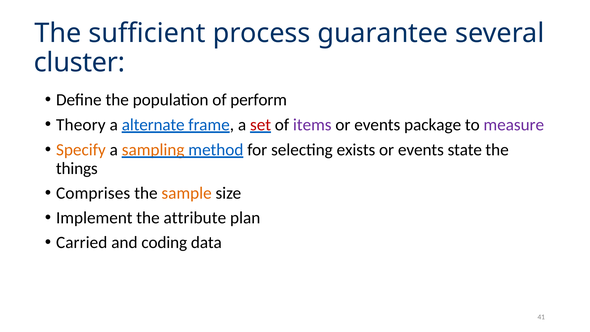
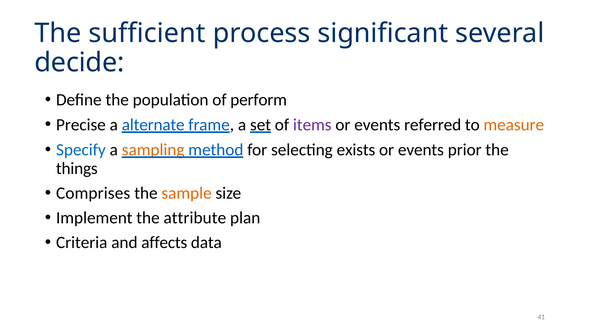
guarantee: guarantee -> significant
cluster: cluster -> decide
Theory: Theory -> Precise
set colour: red -> black
package: package -> referred
measure colour: purple -> orange
Specify colour: orange -> blue
state: state -> prior
Carried: Carried -> Criteria
coding: coding -> affects
